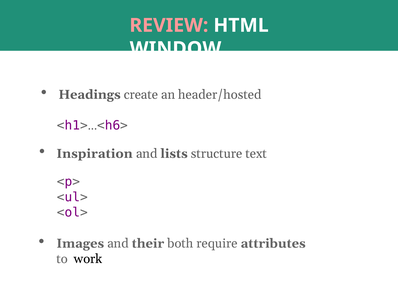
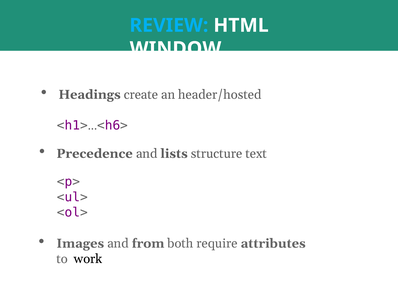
REVIEW colour: pink -> light blue
Inspiration: Inspiration -> Precedence
their: their -> from
